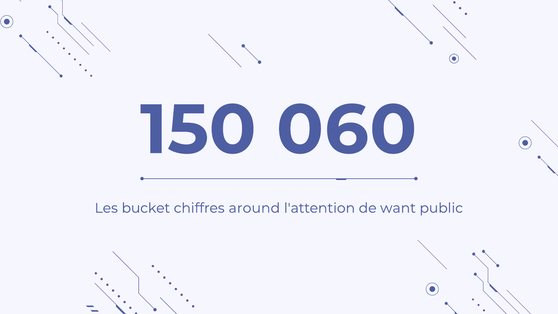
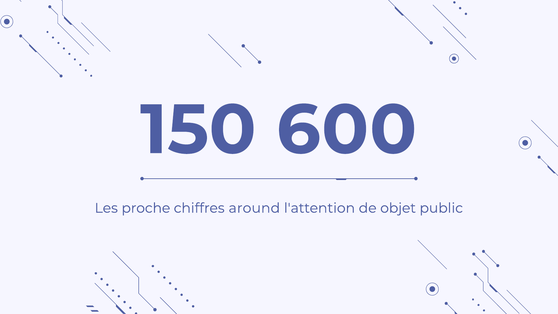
060: 060 -> 600
bucket: bucket -> proche
want: want -> objet
